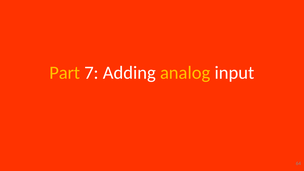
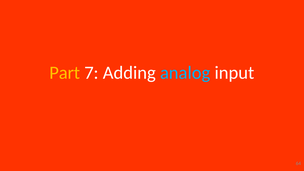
analog colour: yellow -> light blue
